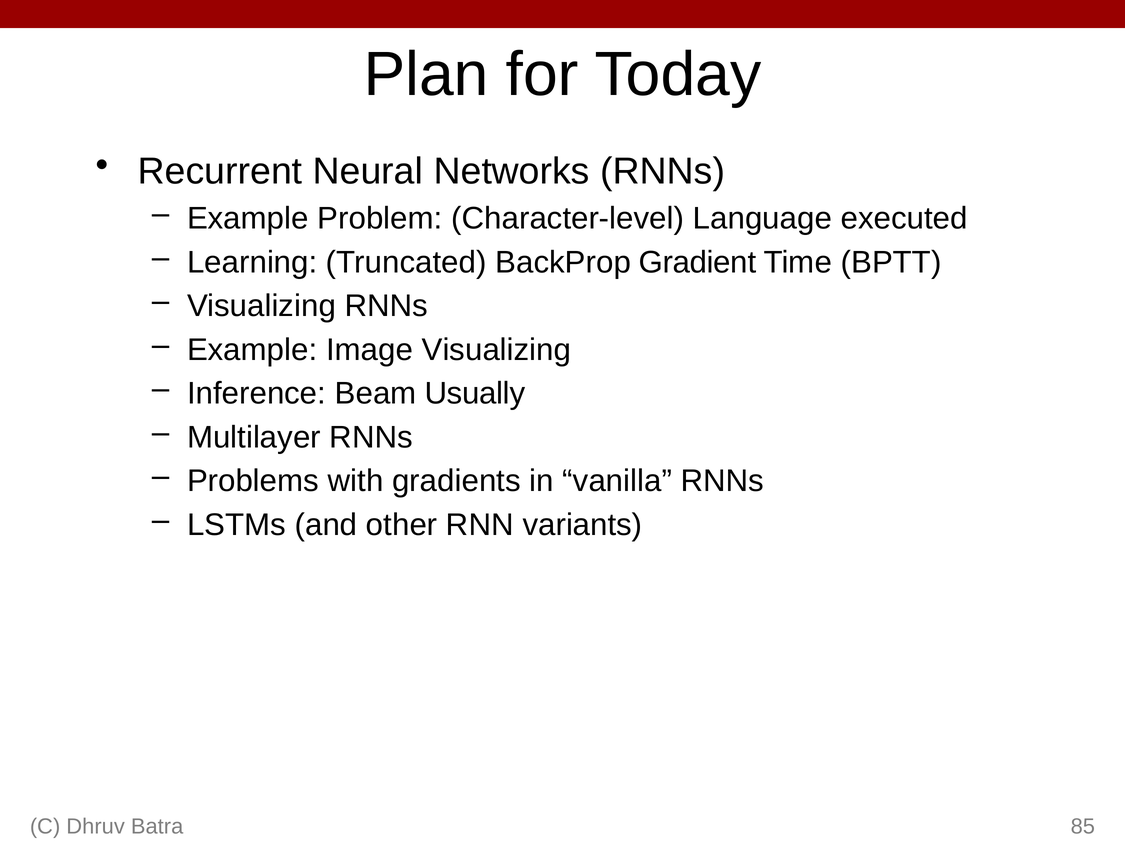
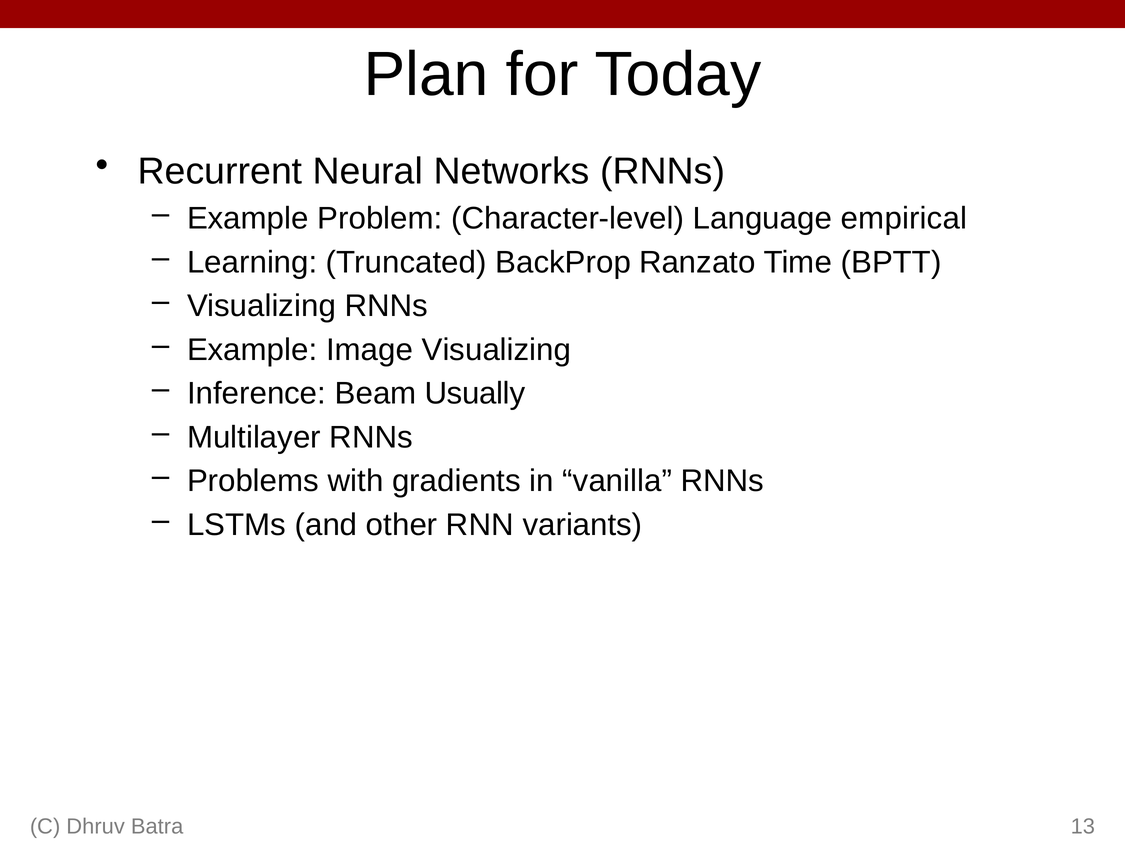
executed: executed -> empirical
Gradient: Gradient -> Ranzato
85: 85 -> 13
